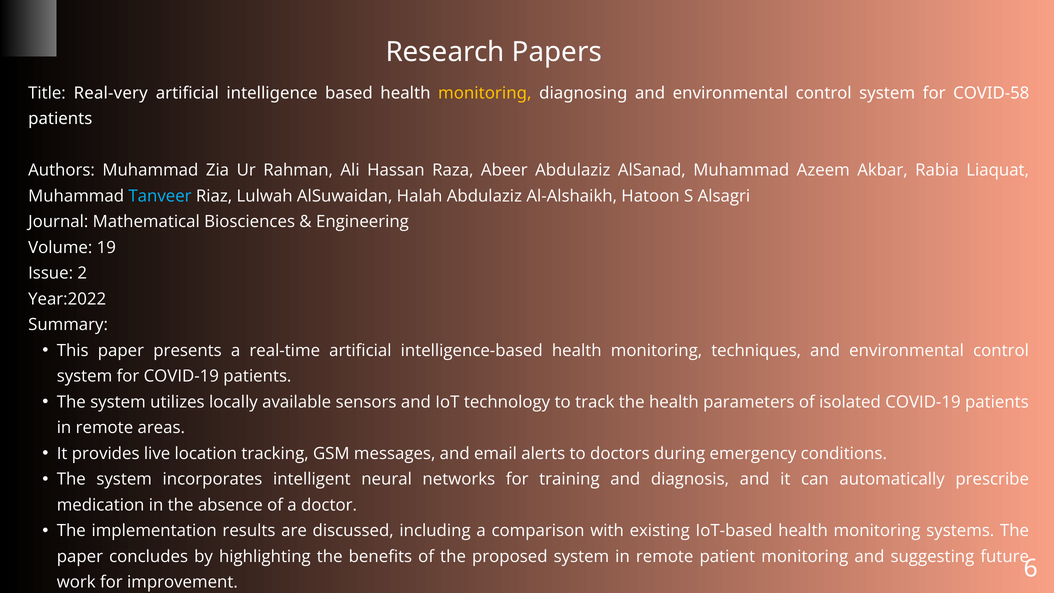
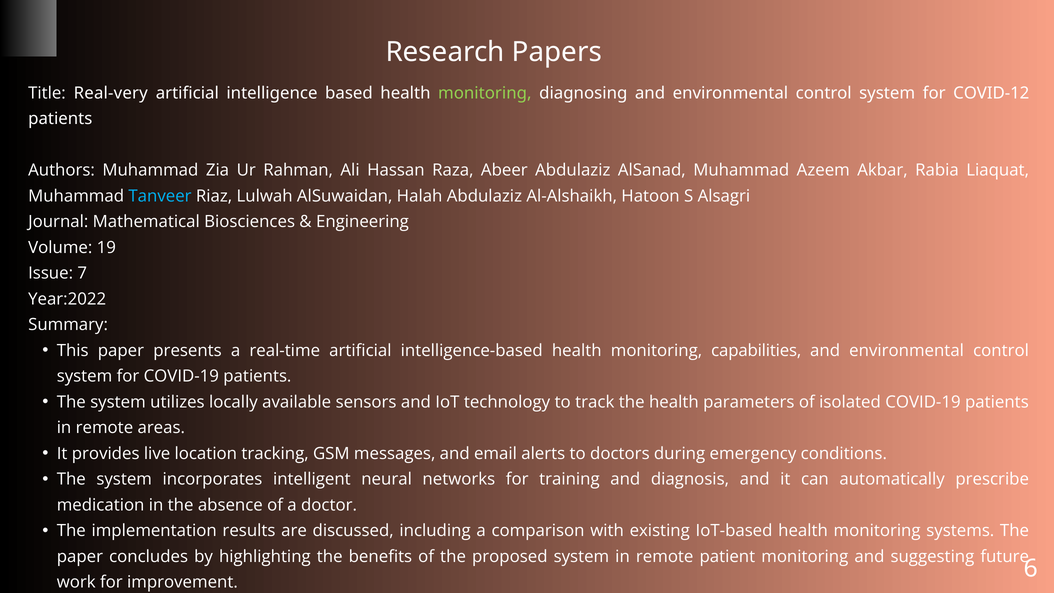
monitoring at (485, 93) colour: yellow -> light green
COVID-58: COVID-58 -> COVID-12
2: 2 -> 7
techniques: techniques -> capabilities
